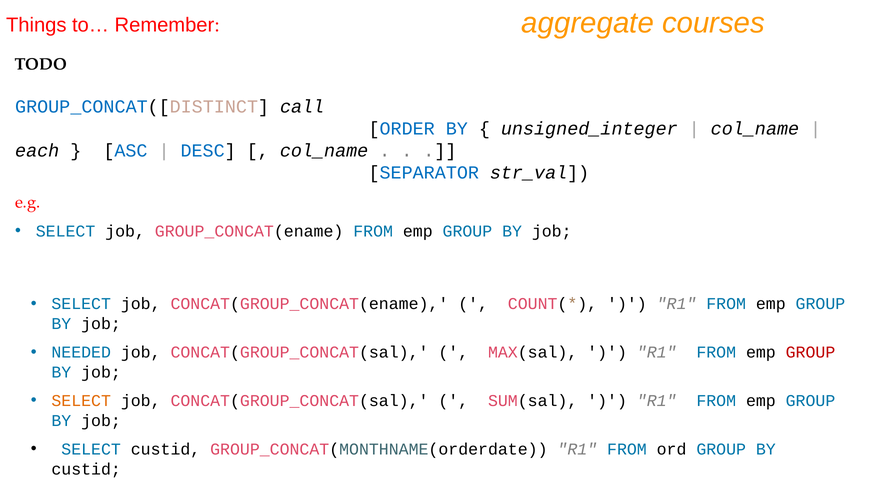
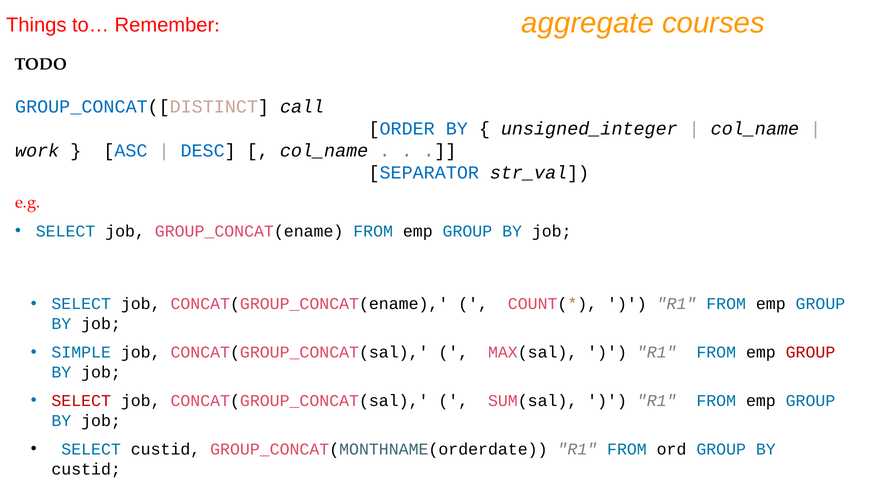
each: each -> work
NEEDED: NEEDED -> SIMPLE
SELECT at (81, 401) colour: orange -> red
